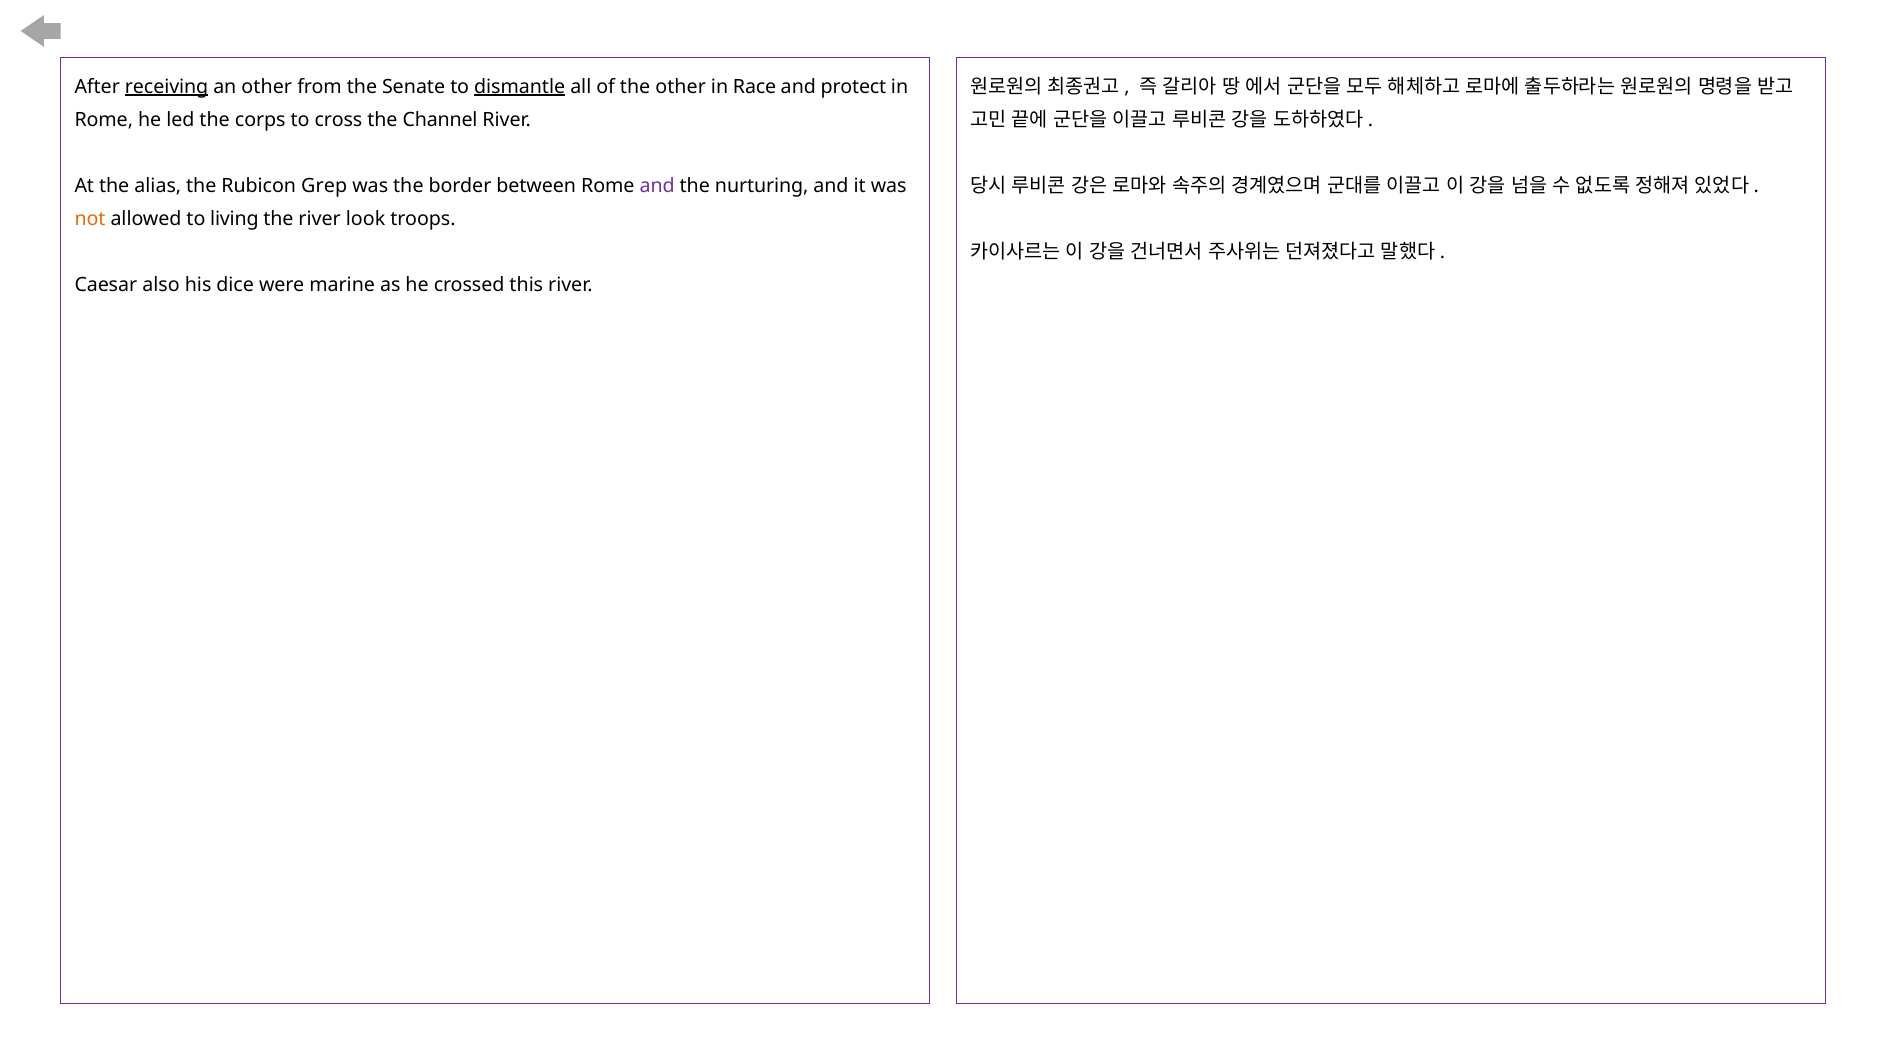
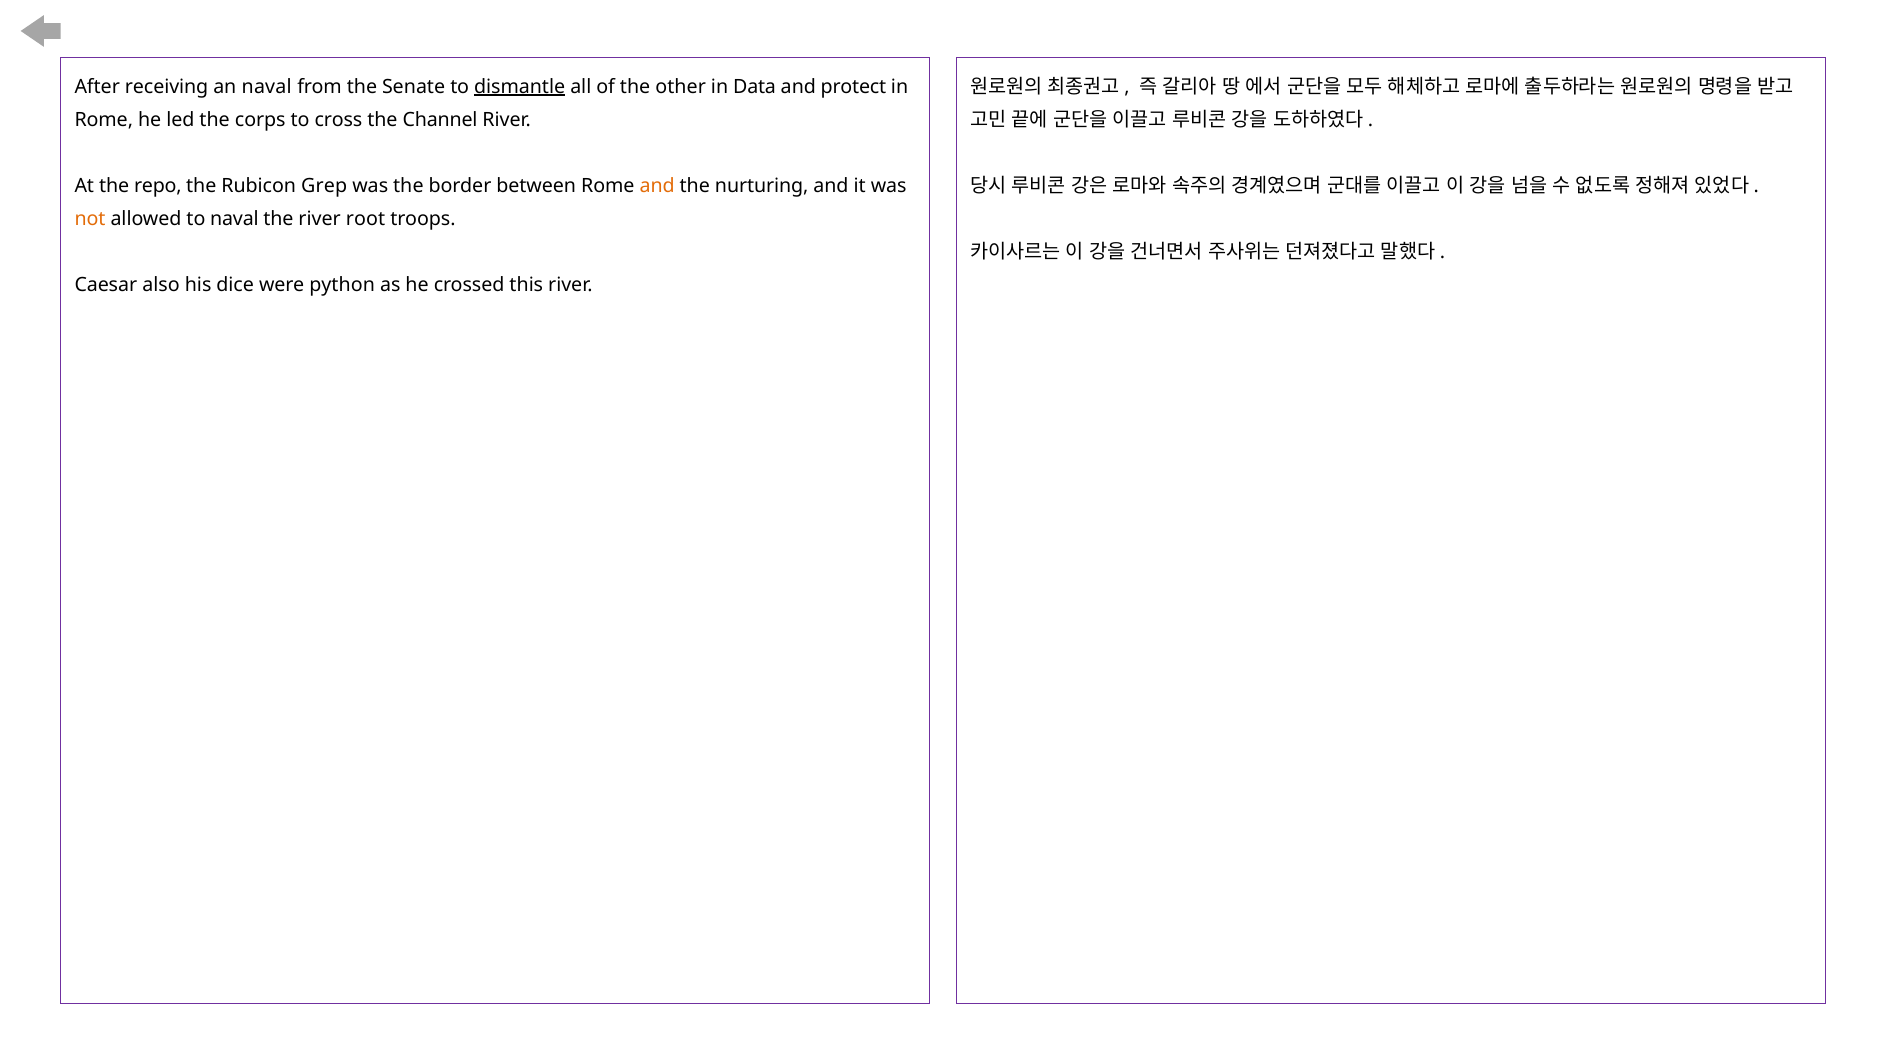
receiving underline: present -> none
an other: other -> naval
Race: Race -> Data
alias: alias -> repo
and at (657, 186) colour: purple -> orange
to living: living -> naval
look: look -> root
marine: marine -> python
